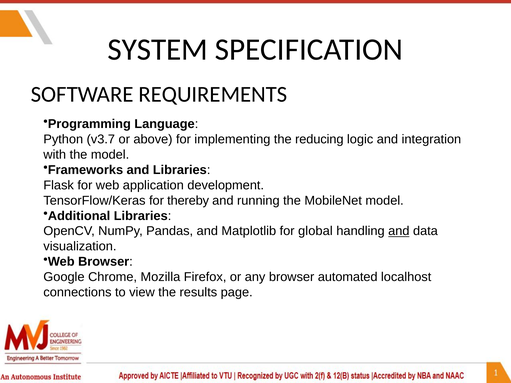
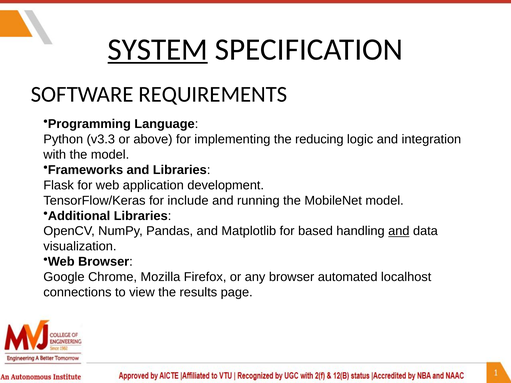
SYSTEM underline: none -> present
v3.7: v3.7 -> v3.3
thereby: thereby -> include
global: global -> based
